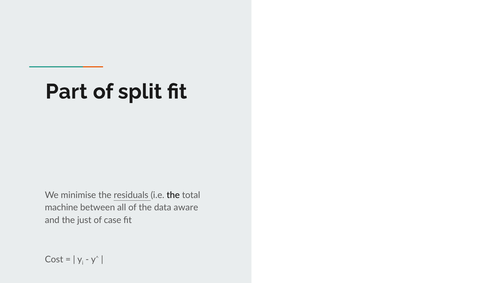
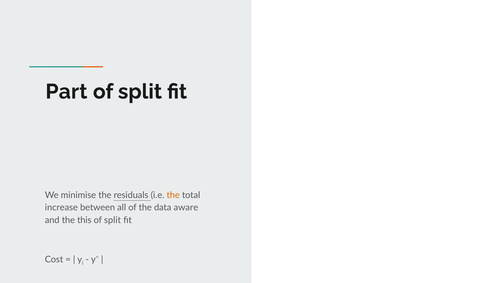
the at (173, 195) colour: black -> orange
machine: machine -> increase
just: just -> this
case at (113, 220): case -> split
